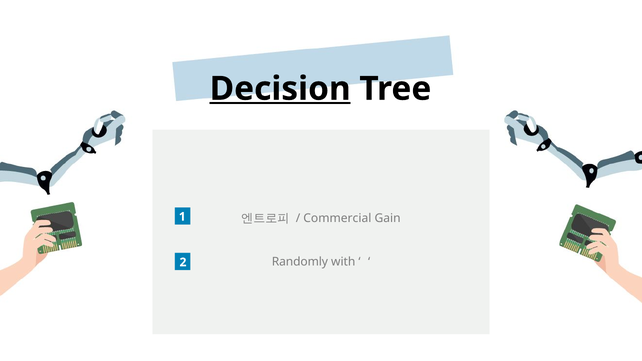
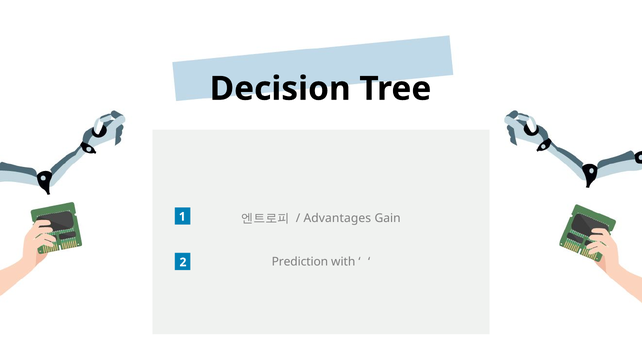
Decision underline: present -> none
Commercial: Commercial -> Advantages
Randomly: Randomly -> Prediction
